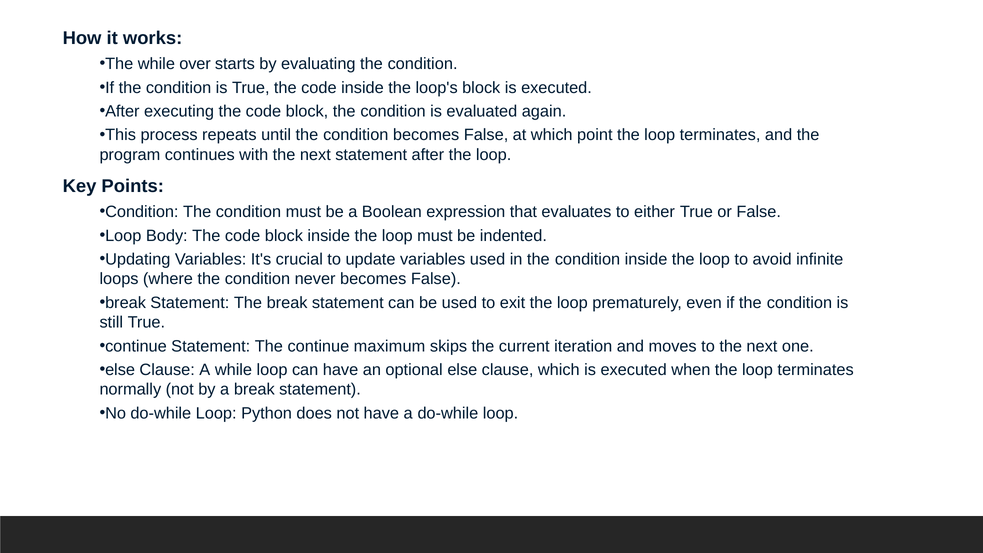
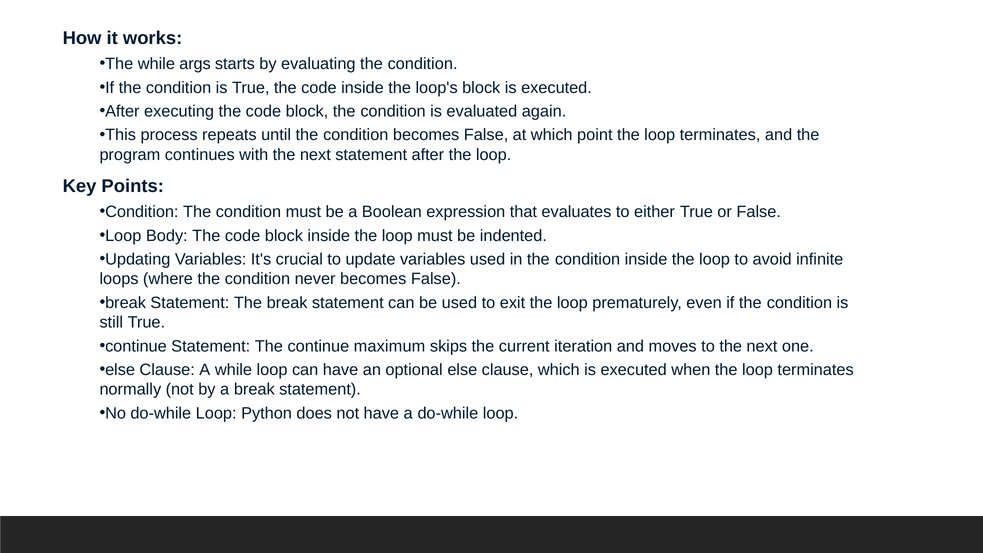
over: over -> args
